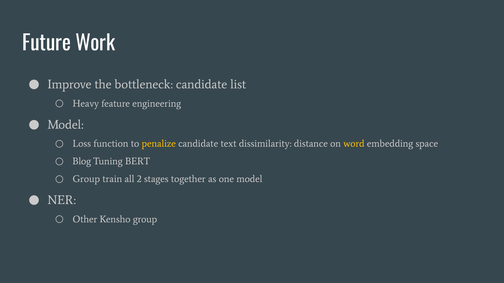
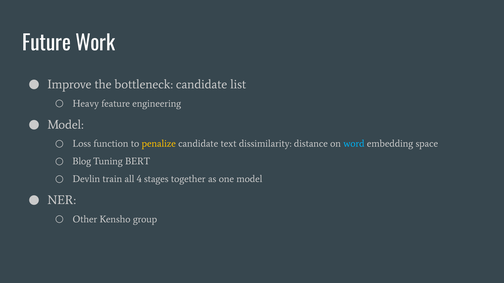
word colour: yellow -> light blue
Group at (86, 179): Group -> Devlin
2: 2 -> 4
